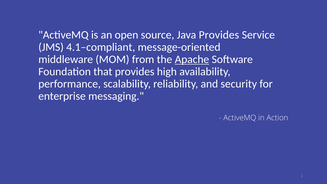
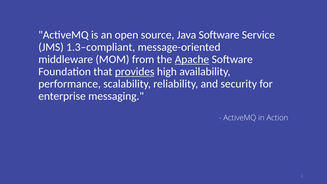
Java Provides: Provides -> Software
4.1–compliant: 4.1–compliant -> 1.3–compliant
provides at (135, 72) underline: none -> present
